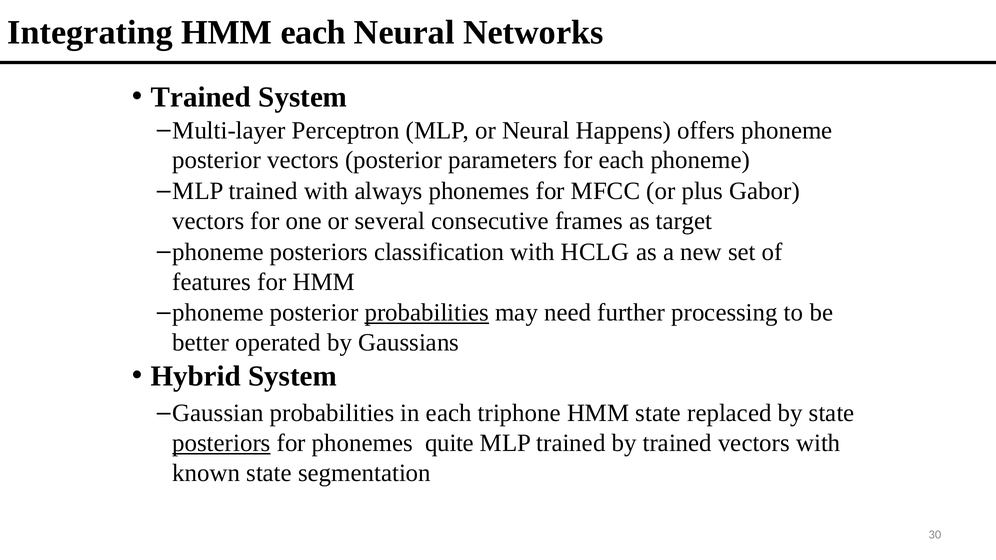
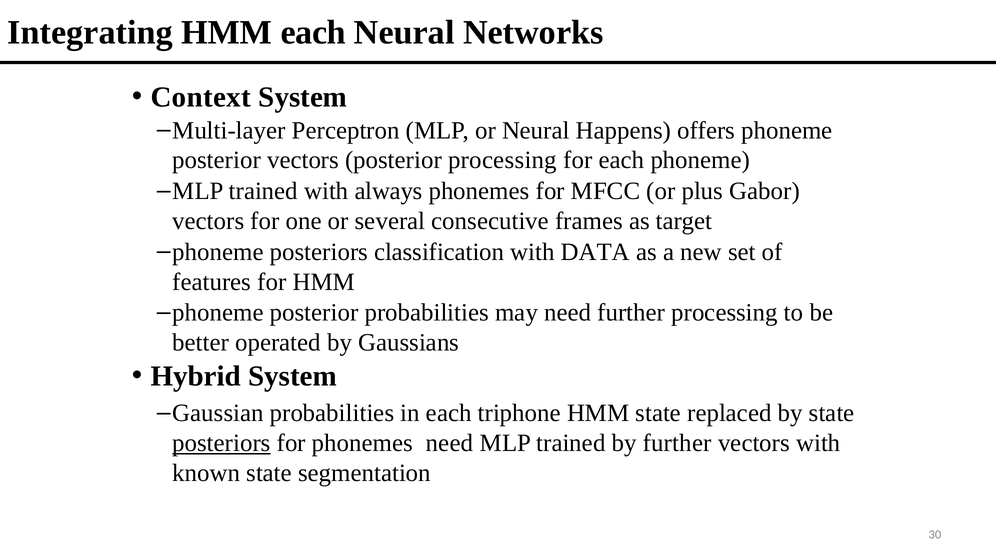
Trained at (201, 97): Trained -> Context
posterior parameters: parameters -> processing
HCLG: HCLG -> DATA
probabilities at (427, 313) underline: present -> none
phonemes quite: quite -> need
by trained: trained -> further
